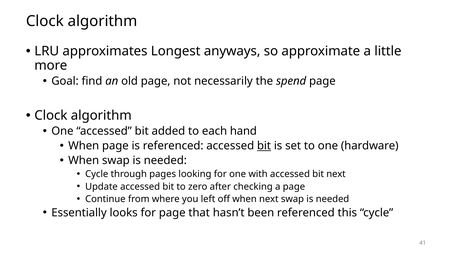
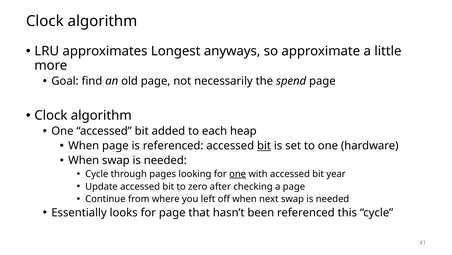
hand: hand -> heap
one at (238, 174) underline: none -> present
bit next: next -> year
